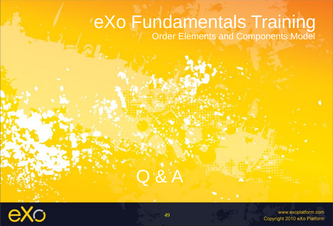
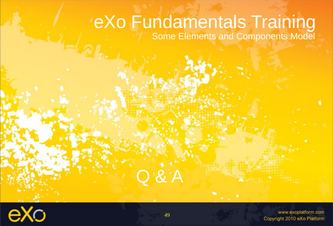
Order: Order -> Some
